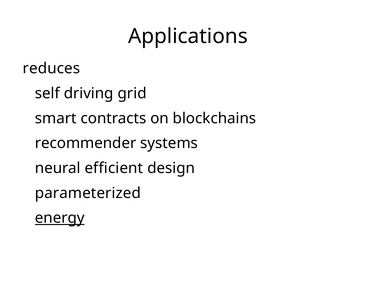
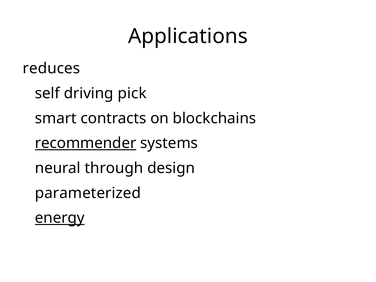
grid: grid -> pick
recommender underline: none -> present
efficient: efficient -> through
